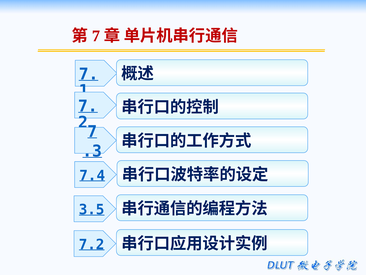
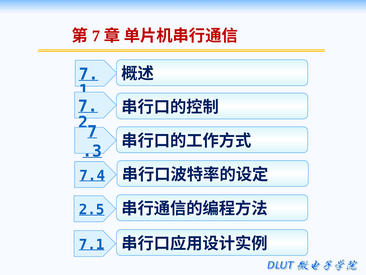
3.5: 3.5 -> 2.5
7.2: 7.2 -> 7.1
